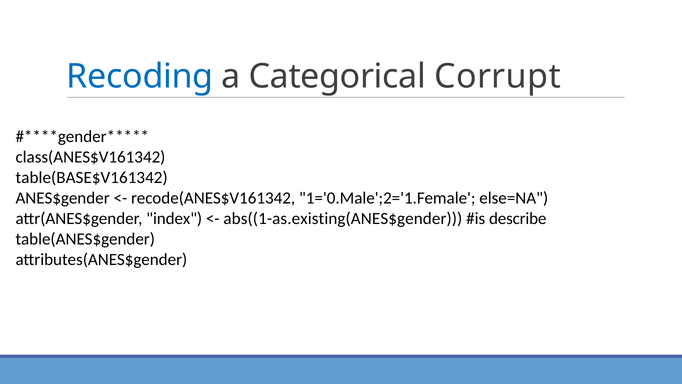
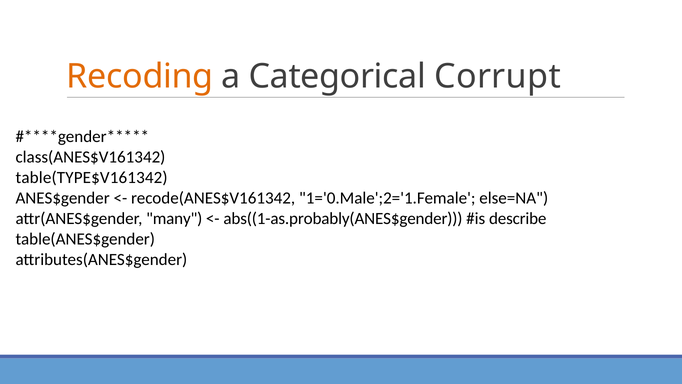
Recoding colour: blue -> orange
table(BASE$V161342: table(BASE$V161342 -> table(TYPE$V161342
index: index -> many
abs((1-as.existing(ANES$gender: abs((1-as.existing(ANES$gender -> abs((1-as.probably(ANES$gender
